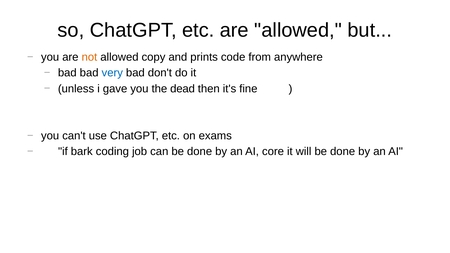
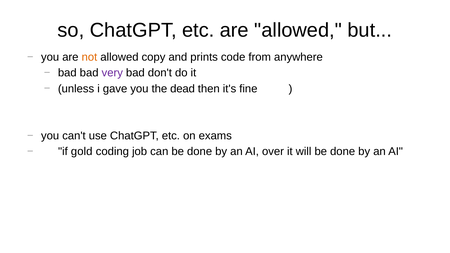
very colour: blue -> purple
bark: bark -> gold
core: core -> over
